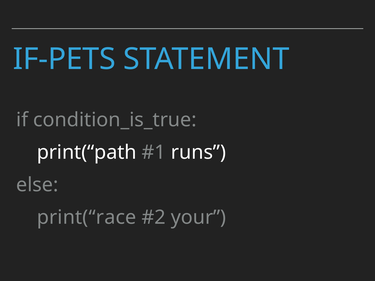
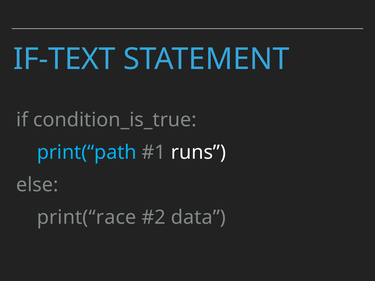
IF-PETS: IF-PETS -> IF-TEXT
print(“path colour: white -> light blue
your: your -> data
